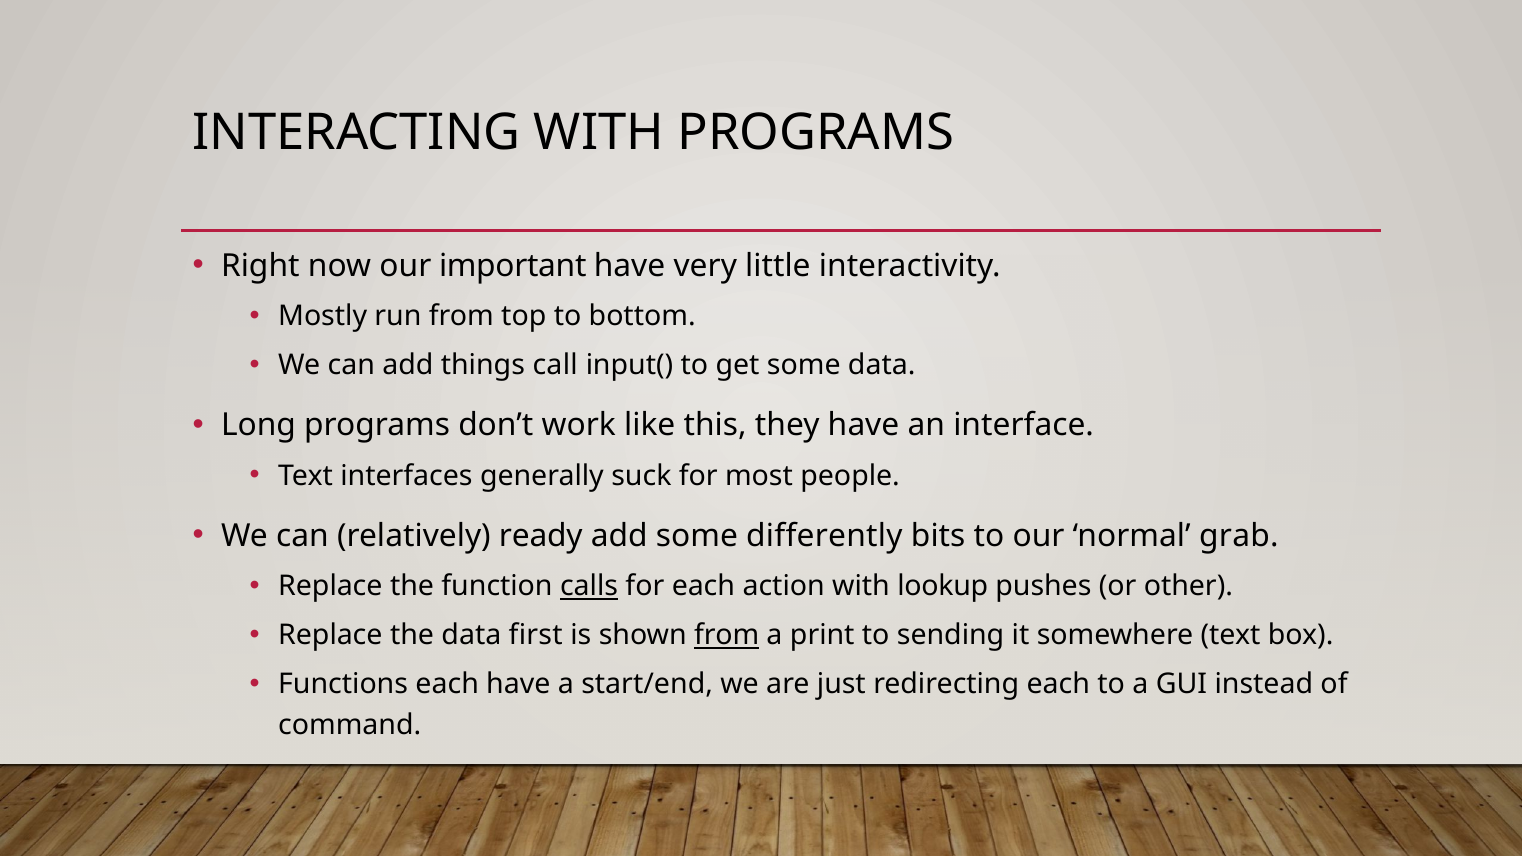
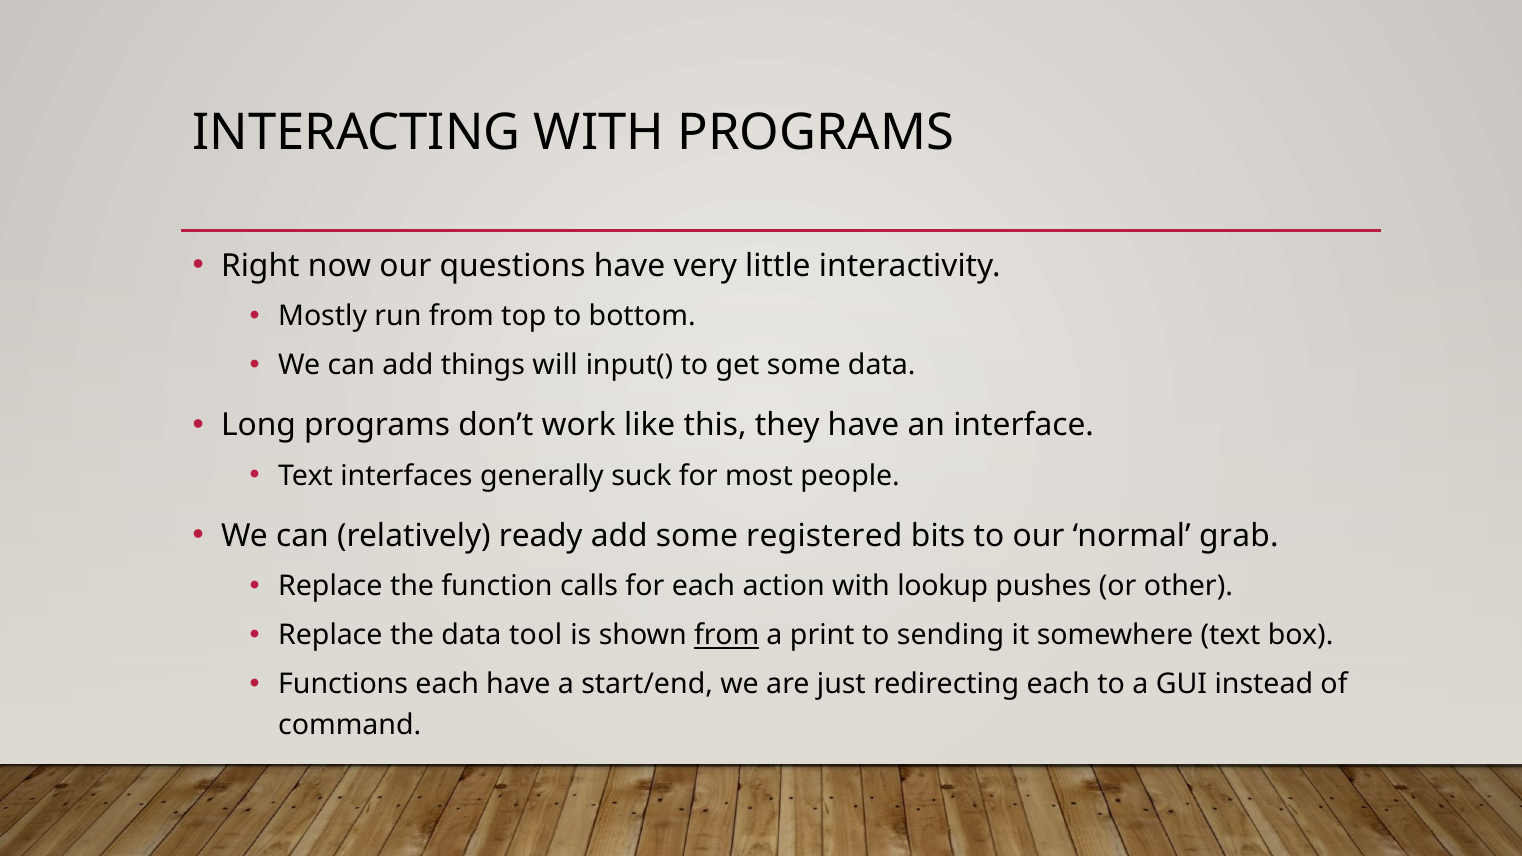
important: important -> questions
call: call -> will
differently: differently -> registered
calls underline: present -> none
first: first -> tool
